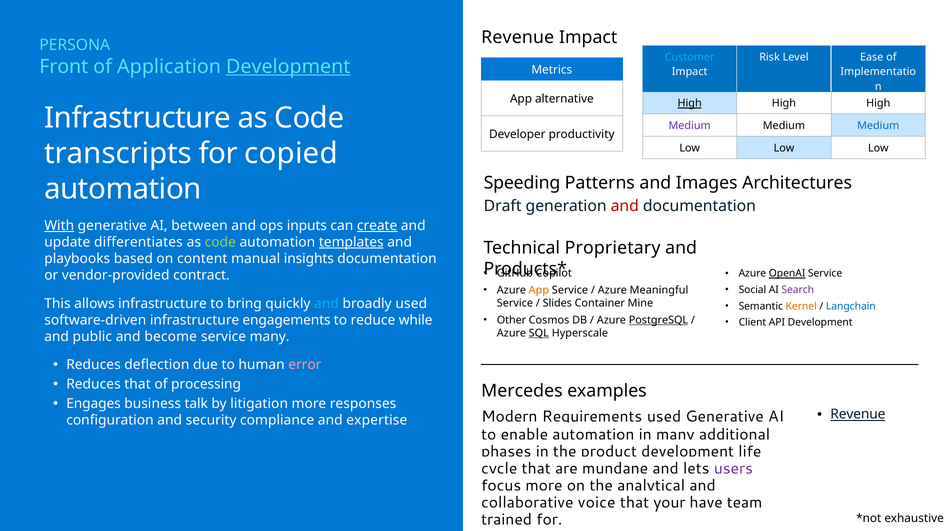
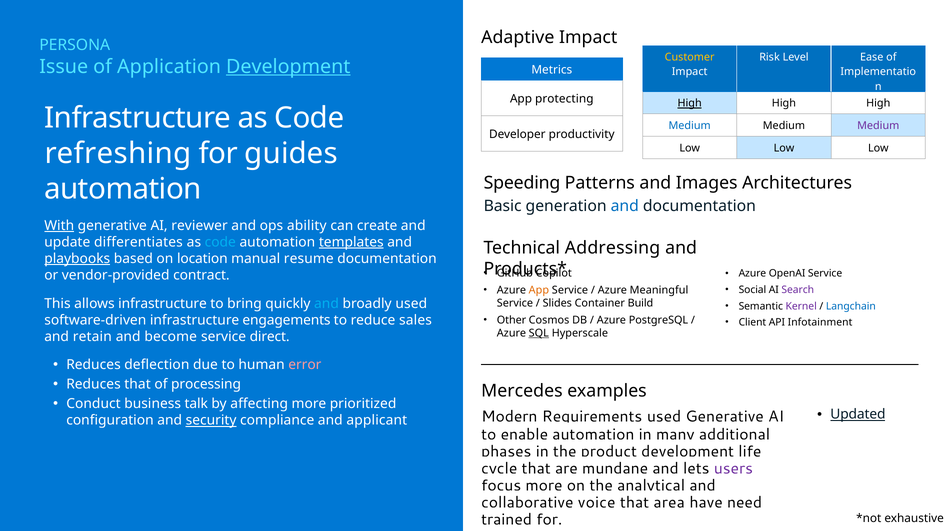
Revenue at (518, 38): Revenue -> Adaptive
Customer colour: light blue -> yellow
Front: Front -> Issue
alternative: alternative -> protecting
Medium at (690, 126) colour: purple -> blue
Medium at (878, 126) colour: blue -> purple
transcripts: transcripts -> refreshing
copied: copied -> guides
Draft: Draft -> Basic
and at (625, 206) colour: red -> blue
between: between -> reviewer
inputs: inputs -> ability
create underline: present -> none
code at (220, 242) colour: light green -> light blue
Proprietary: Proprietary -> Addressing
playbooks underline: none -> present
content: content -> location
insights: insights -> resume
OpenAI underline: present -> none
Mine: Mine -> Build
Kernel colour: orange -> purple
PostgreSQL underline: present -> none
while: while -> sales
API Development: Development -> Infotainment
public: public -> retain
service many: many -> direct
Engages: Engages -> Conduct
litigation: litigation -> affecting
responses: responses -> prioritized
Revenue at (858, 414): Revenue -> Updated
security underline: none -> present
expertise: expertise -> applicant
your: your -> area
team: team -> need
